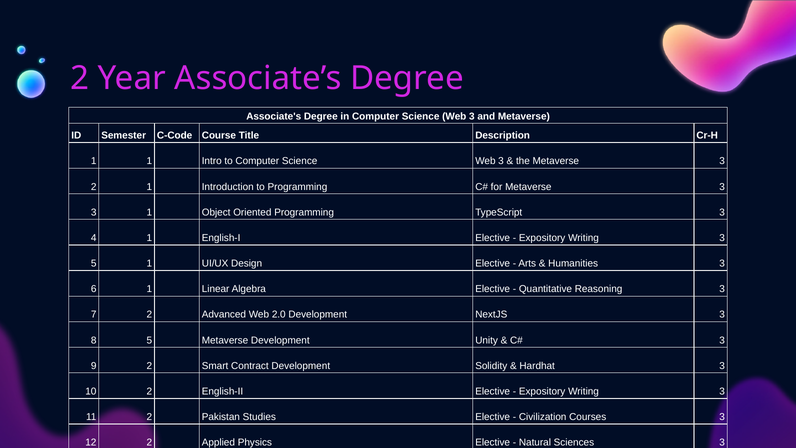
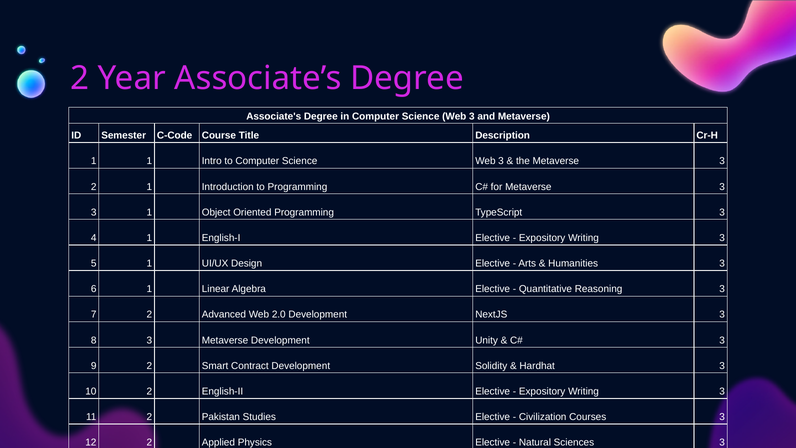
8 5: 5 -> 3
